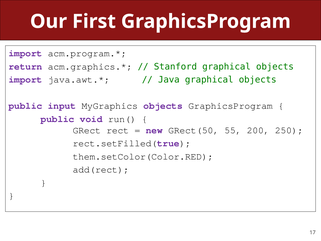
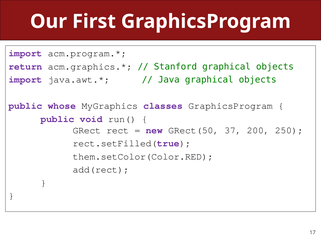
input: input -> whose
MyGraphics objects: objects -> classes
55: 55 -> 37
